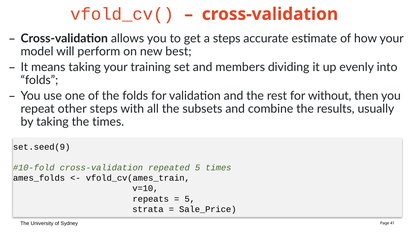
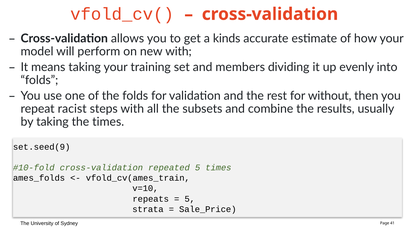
a steps: steps -> kinds
new best: best -> with
other: other -> racist
